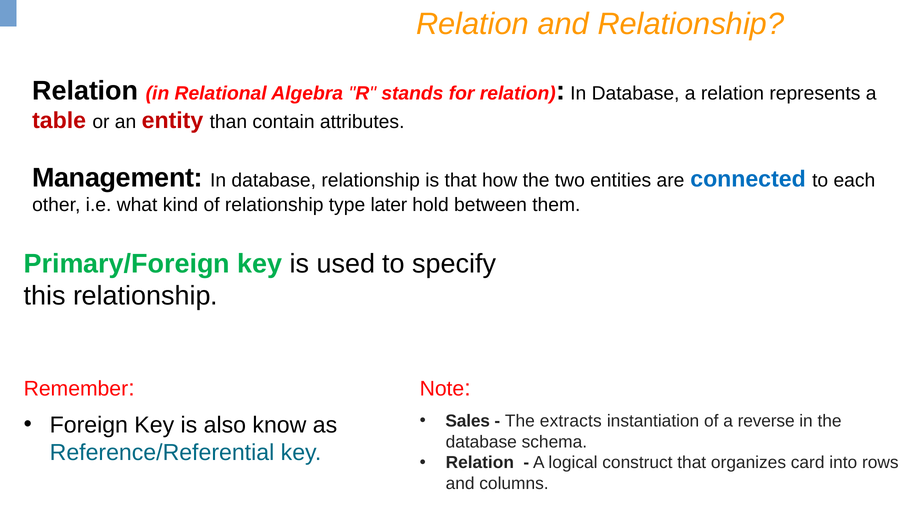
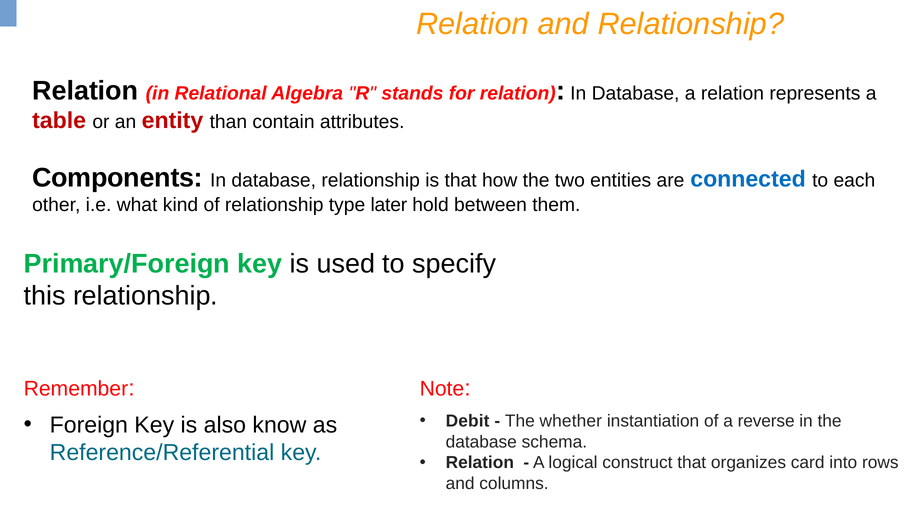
Management: Management -> Components
Sales: Sales -> Debit
extracts: extracts -> whether
